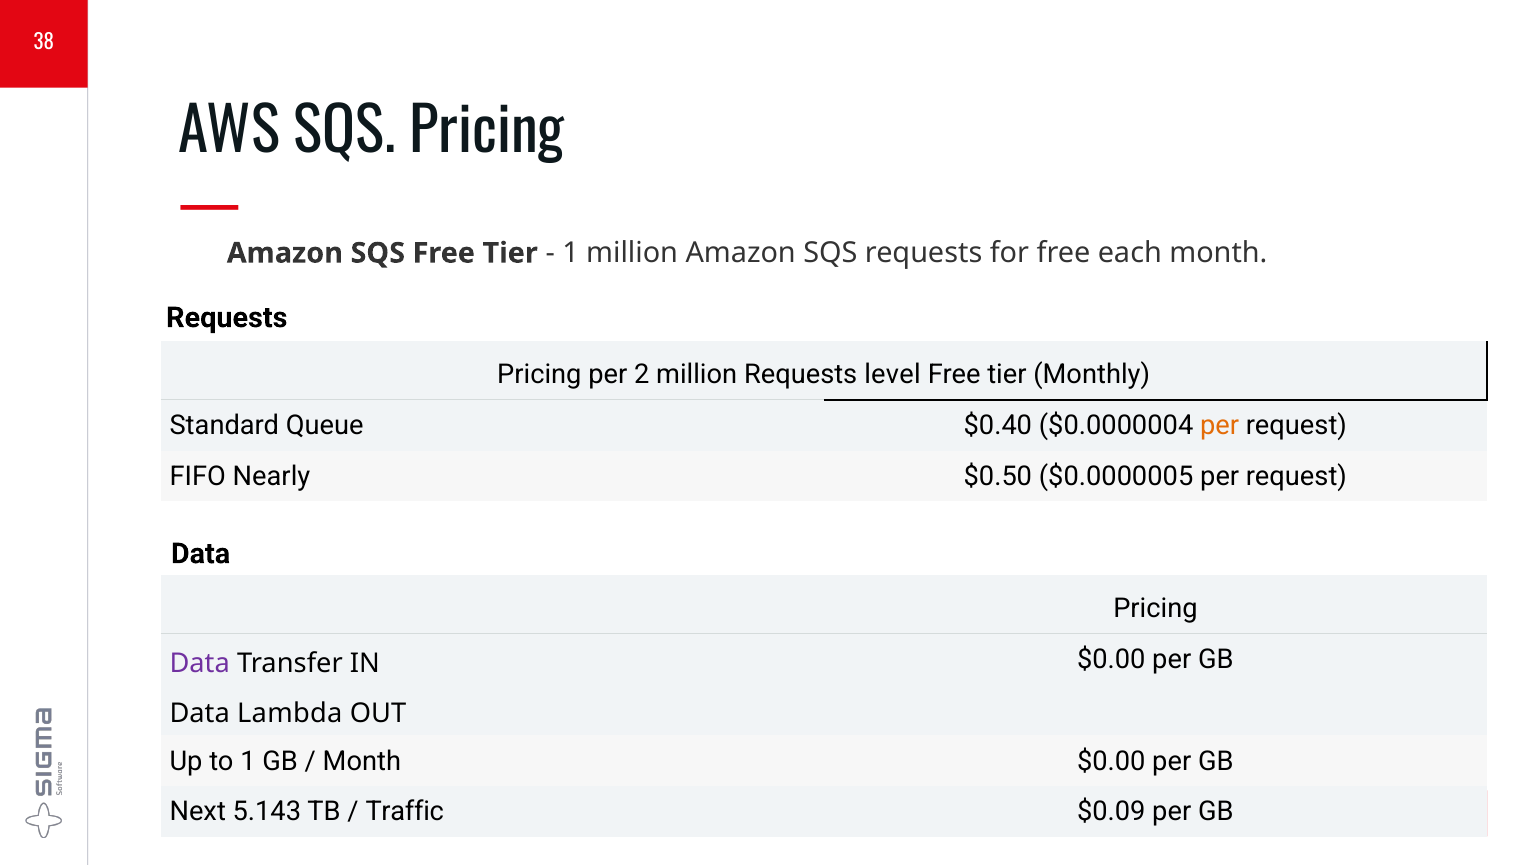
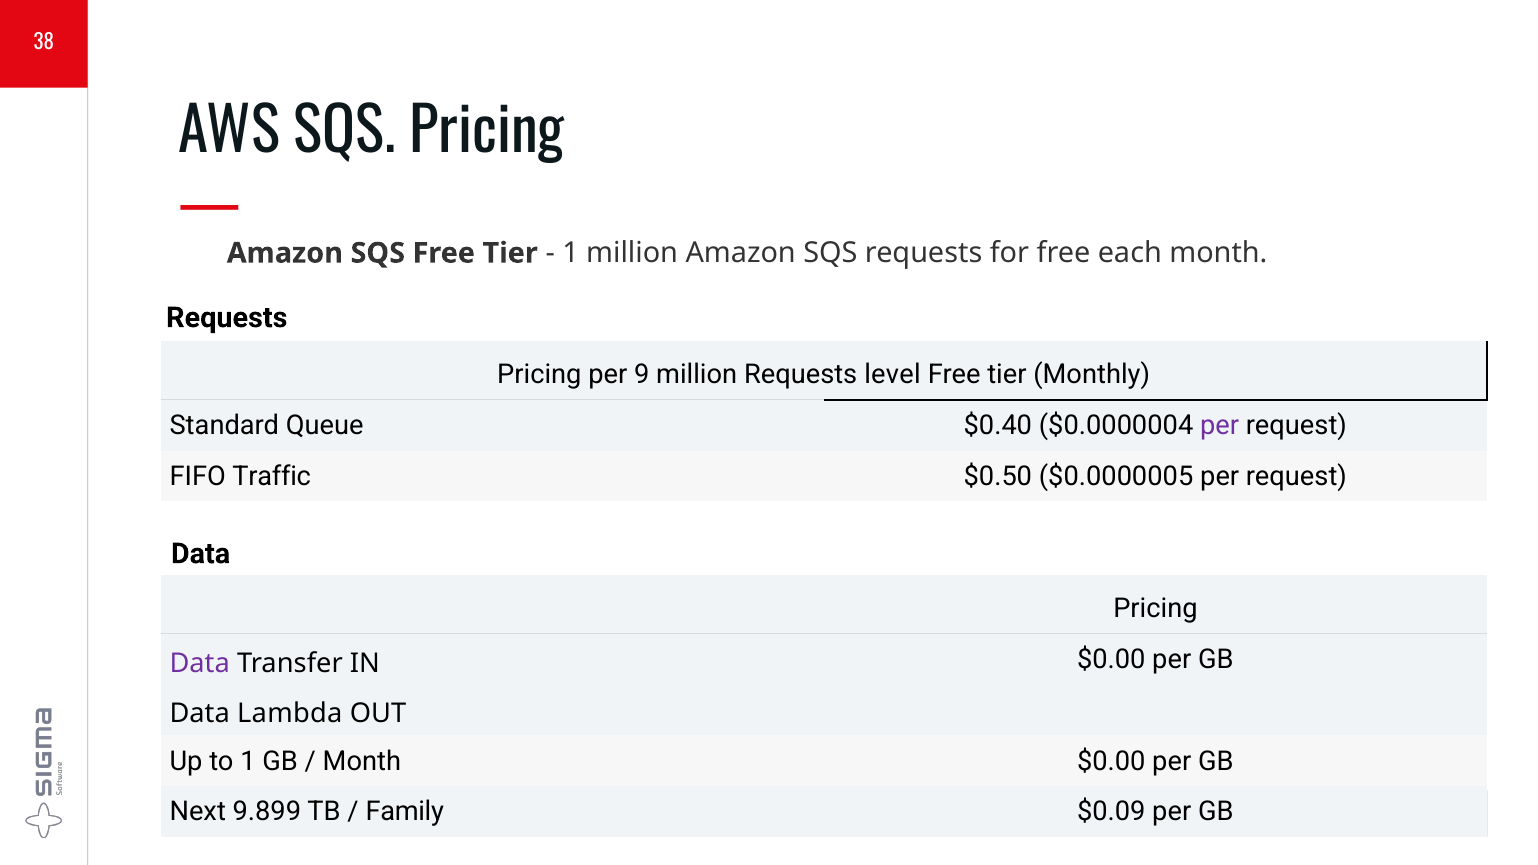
2: 2 -> 9
per at (1220, 426) colour: orange -> purple
Nearly: Nearly -> Traffic
5.143: 5.143 -> 9.899
Traffic: Traffic -> Family
